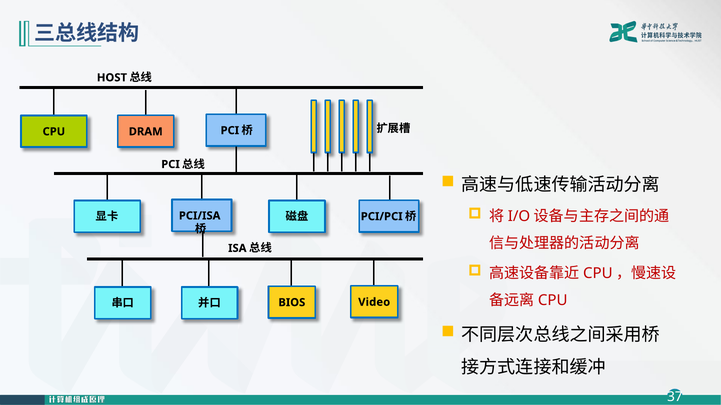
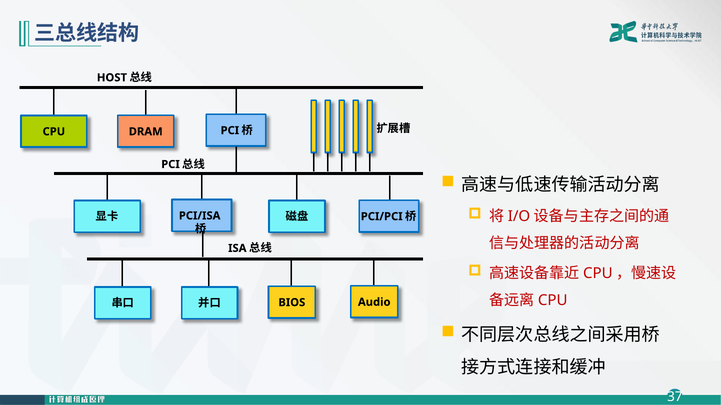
Video: Video -> Audio
